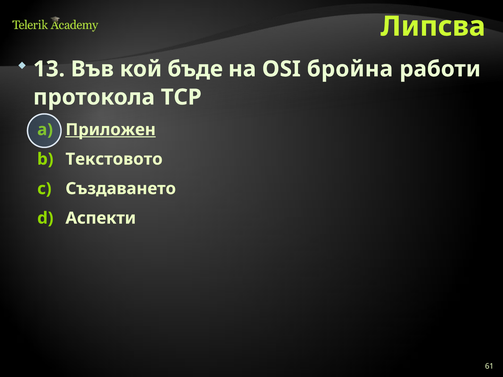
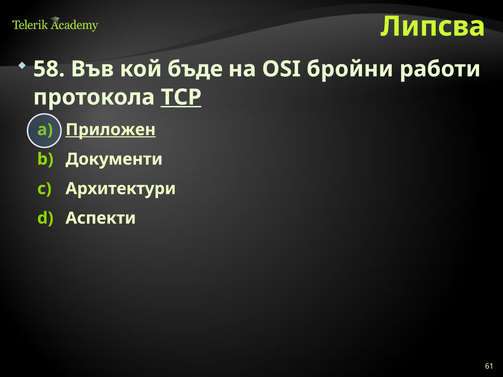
13: 13 -> 58
бройна: бройна -> бройни
TCP underline: none -> present
Текстовото: Текстовото -> Документи
Създаването: Създаването -> Архитектури
